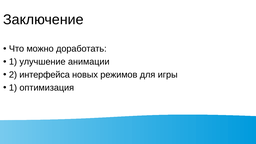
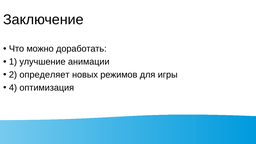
интерфейса: интерфейса -> определяет
1 at (13, 88): 1 -> 4
